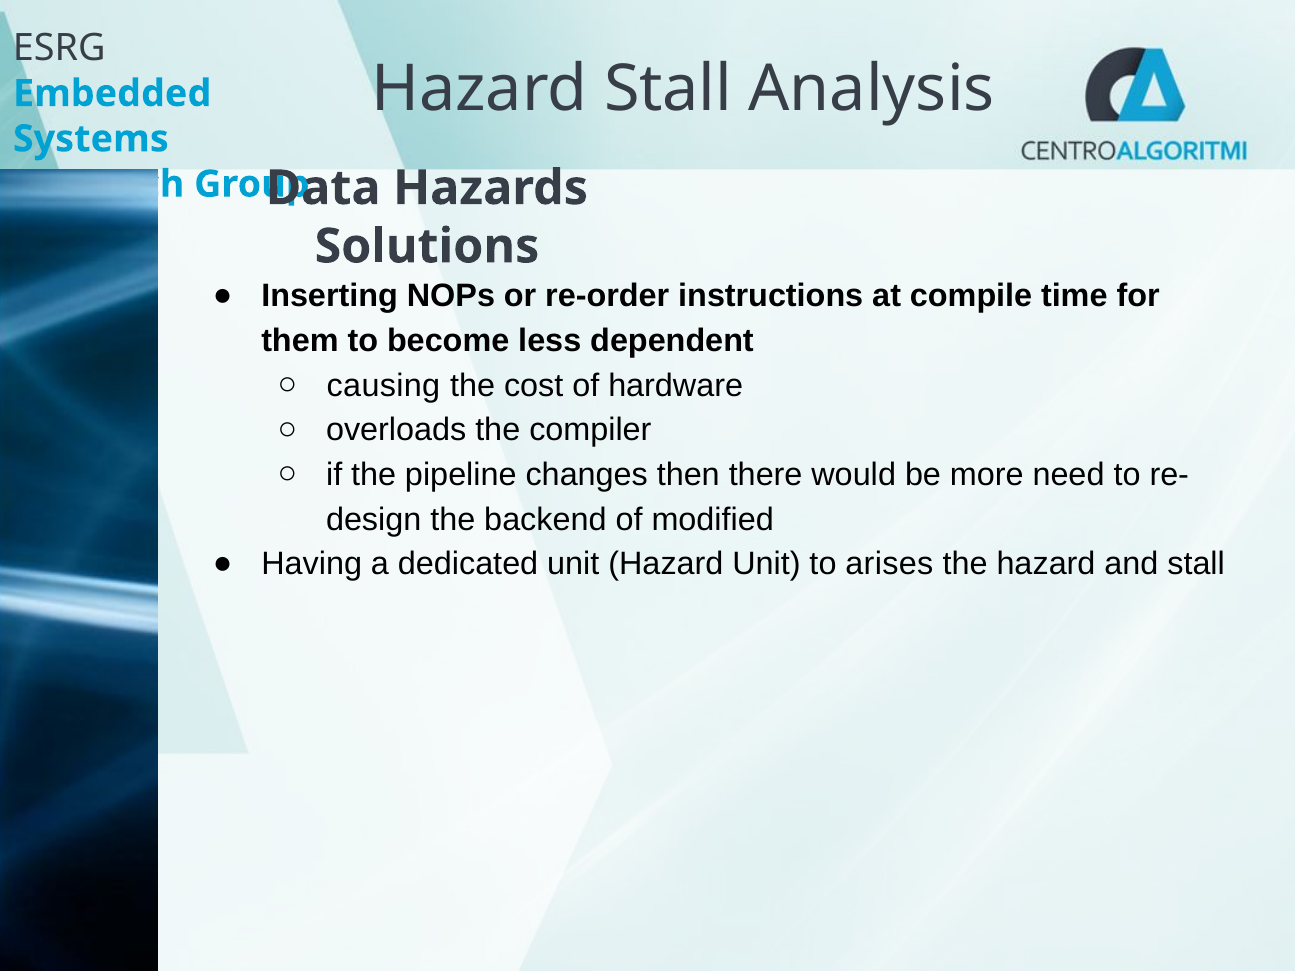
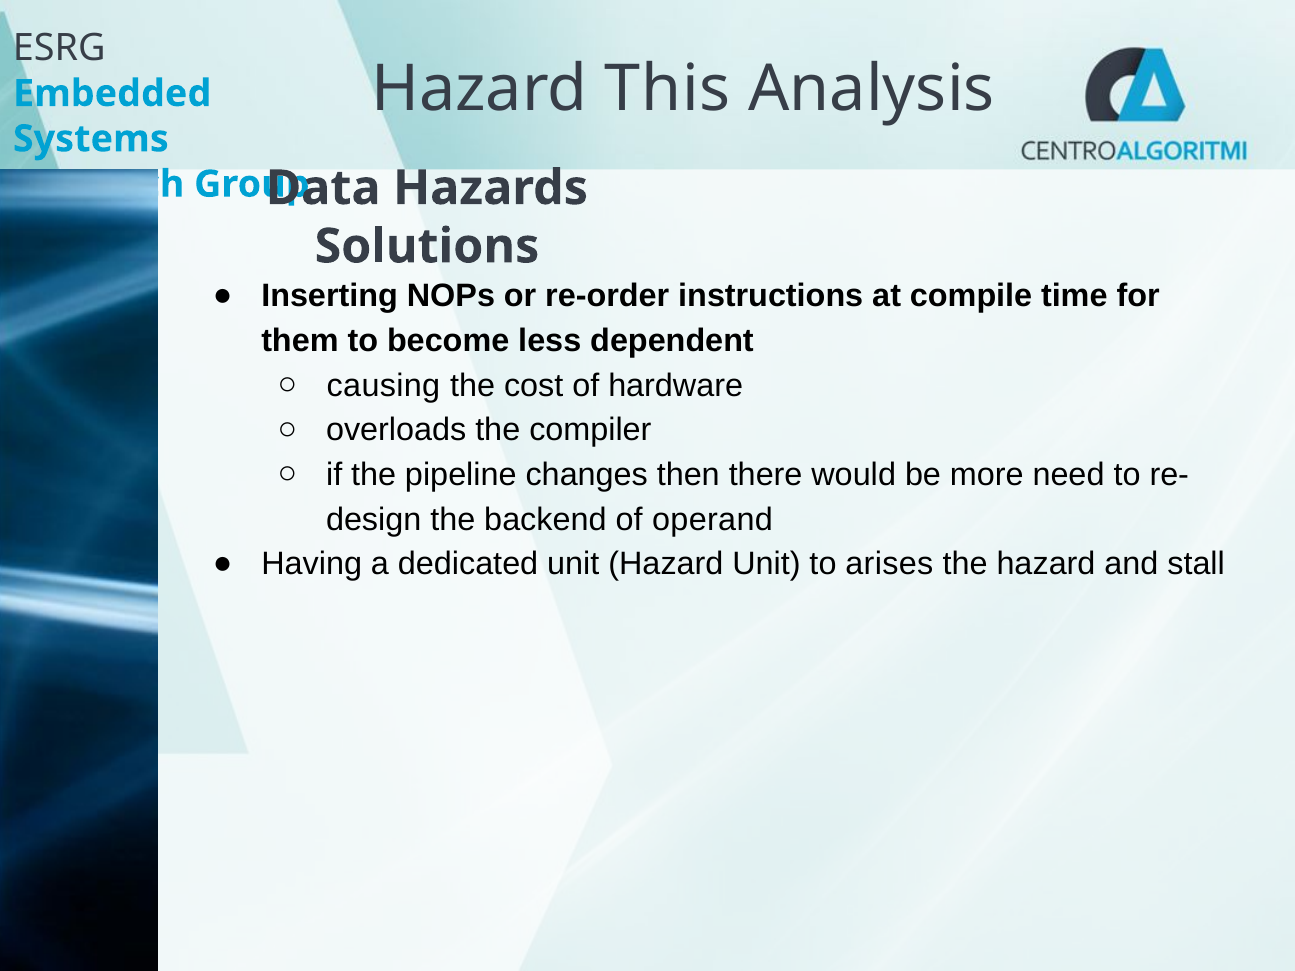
Hazard Stall: Stall -> This
modified: modified -> operand
